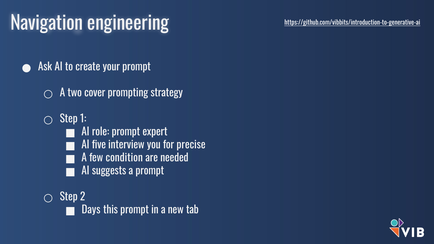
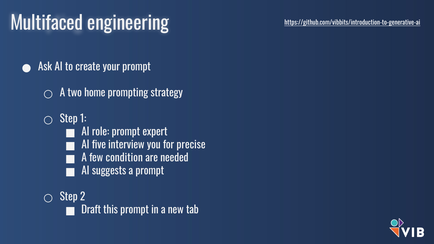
Navigation: Navigation -> Multifaced
cover: cover -> home
Days: Days -> Draft
